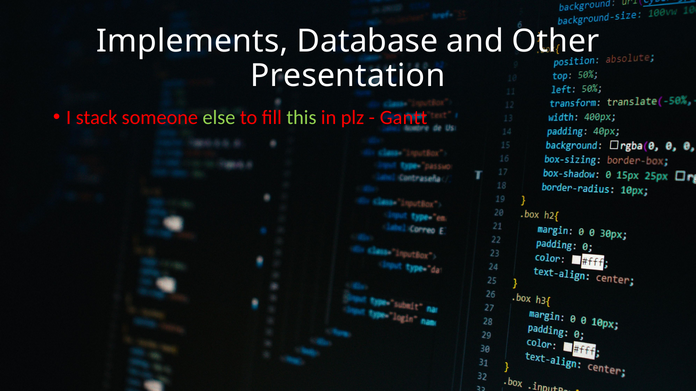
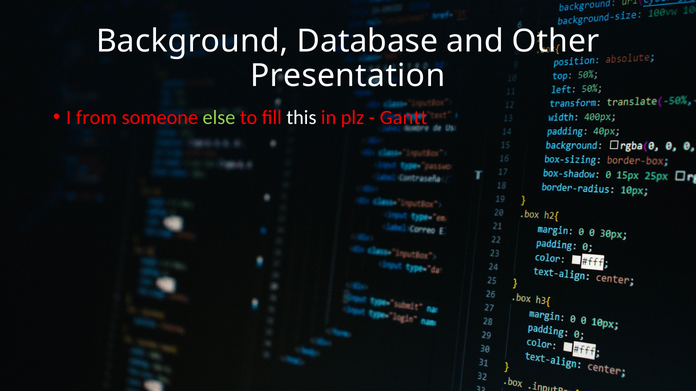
Implements: Implements -> Background
stack: stack -> from
this colour: light green -> white
